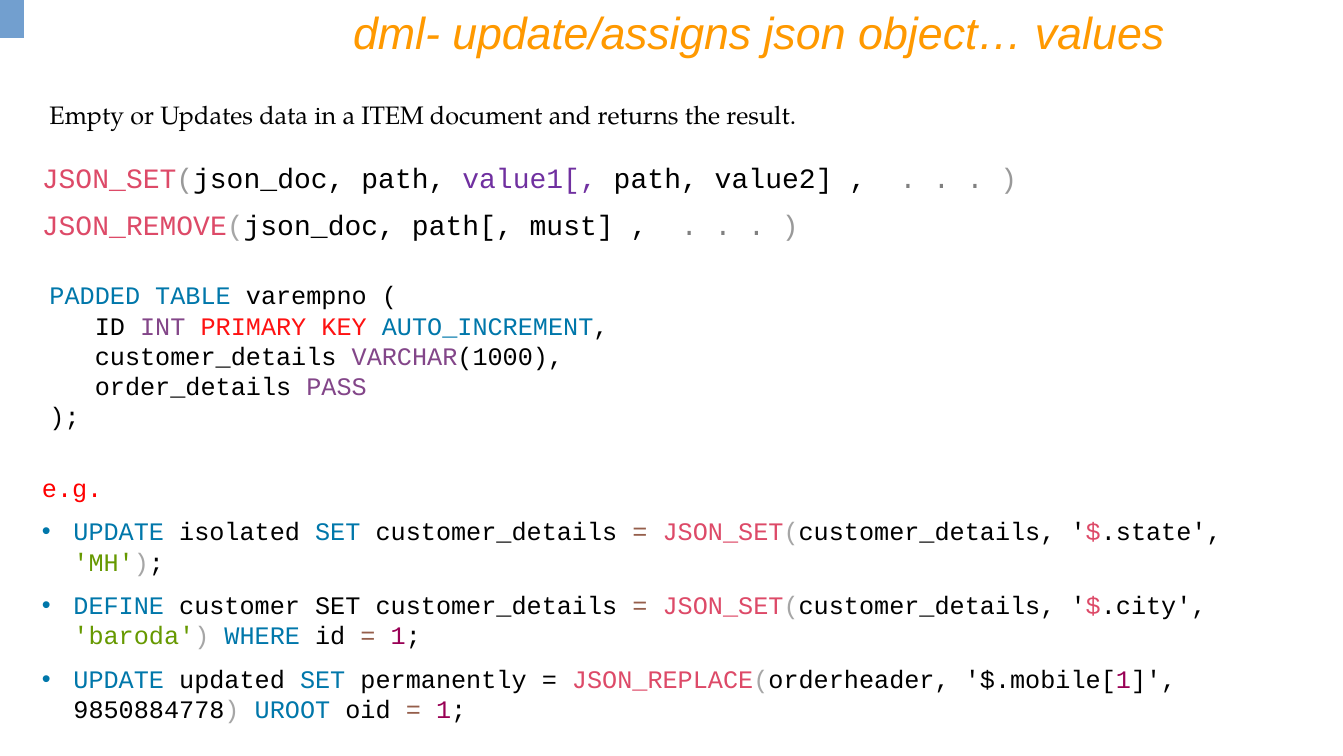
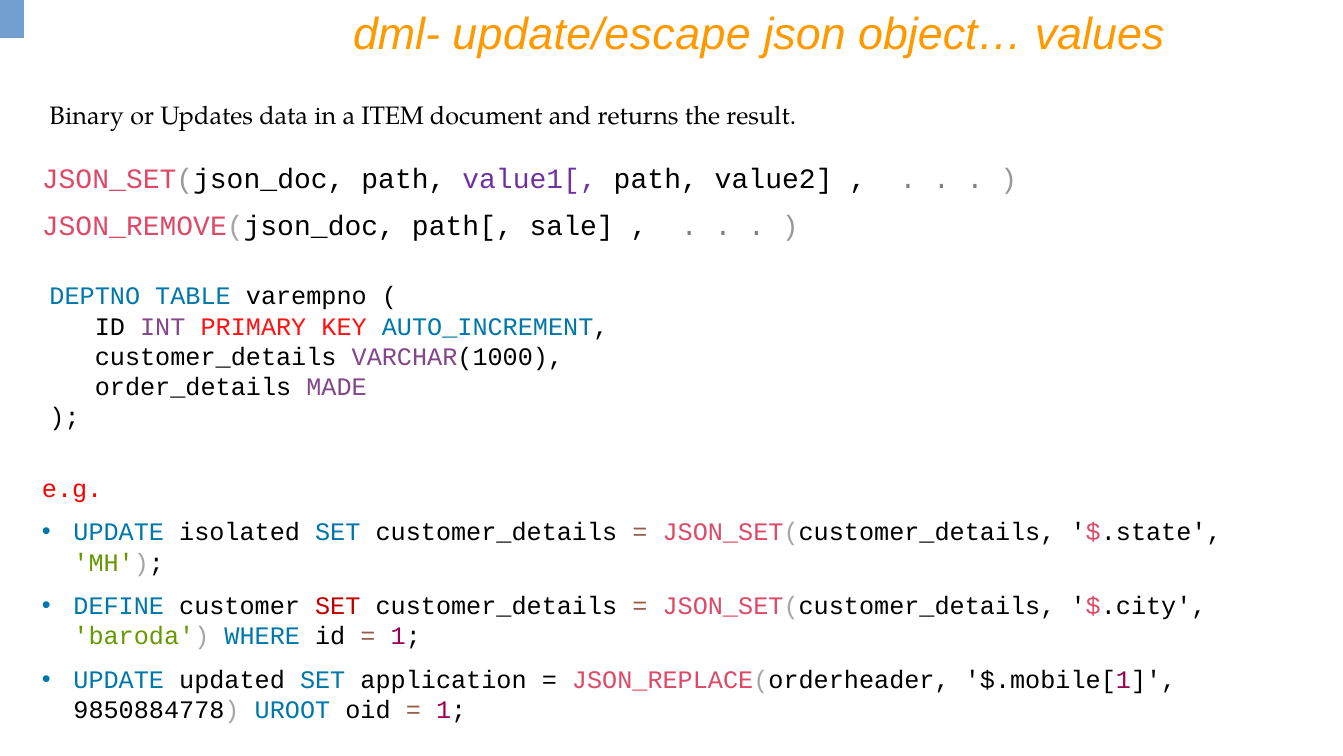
update/assigns: update/assigns -> update/escape
Empty: Empty -> Binary
must: must -> sale
PADDED: PADDED -> DEPTNO
PASS: PASS -> MADE
SET at (338, 606) colour: black -> red
permanently: permanently -> application
